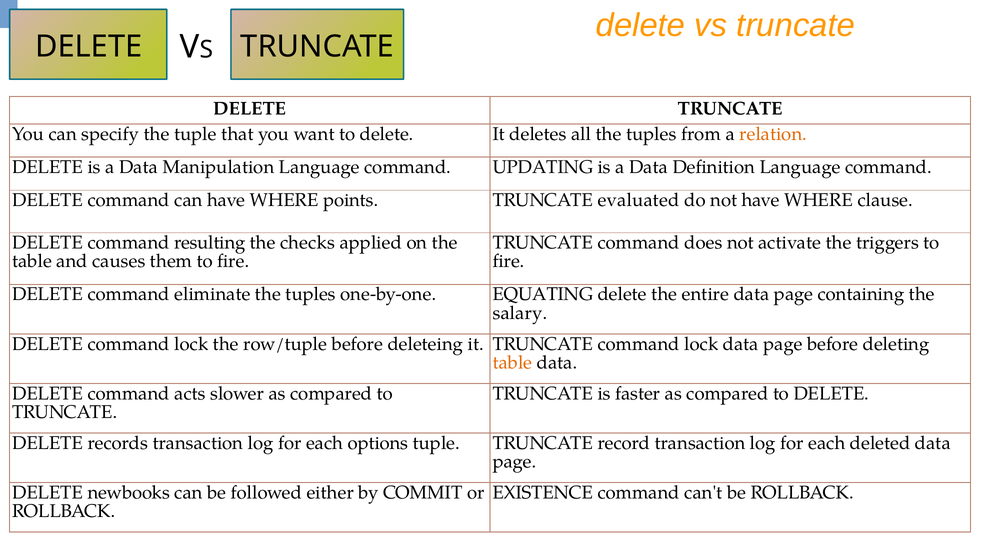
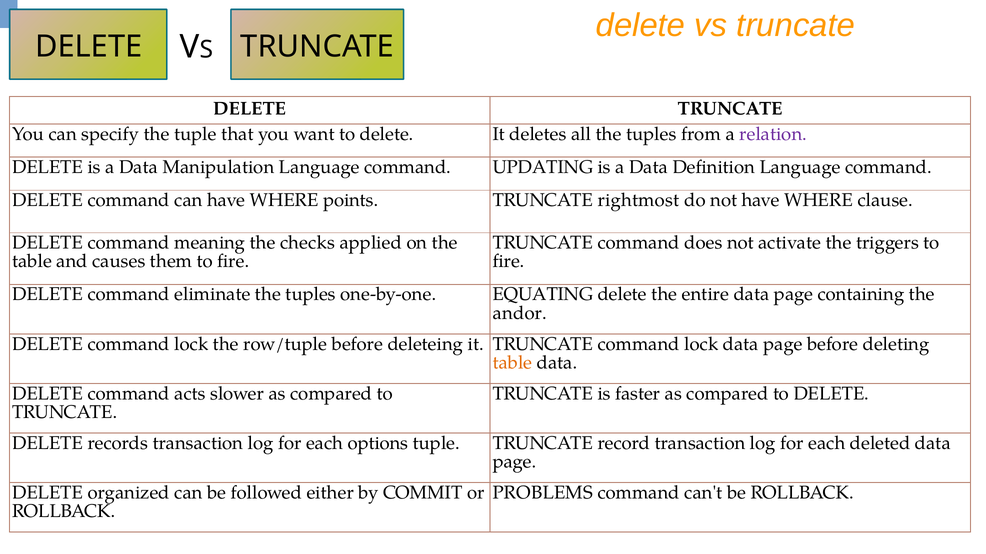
relation colour: orange -> purple
evaluated: evaluated -> rightmost
resulting: resulting -> meaning
salary: salary -> andor
newbooks: newbooks -> organized
EXISTENCE: EXISTENCE -> PROBLEMS
